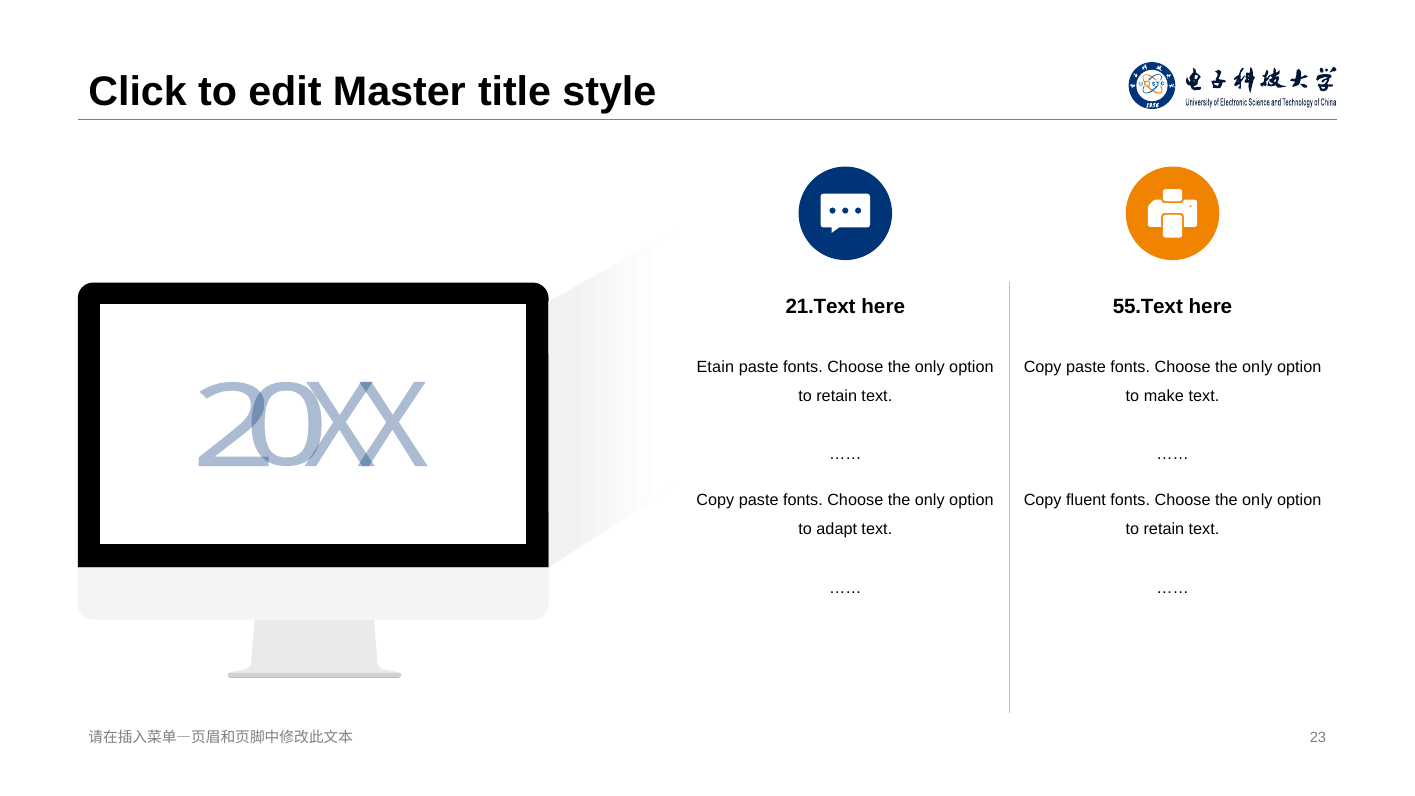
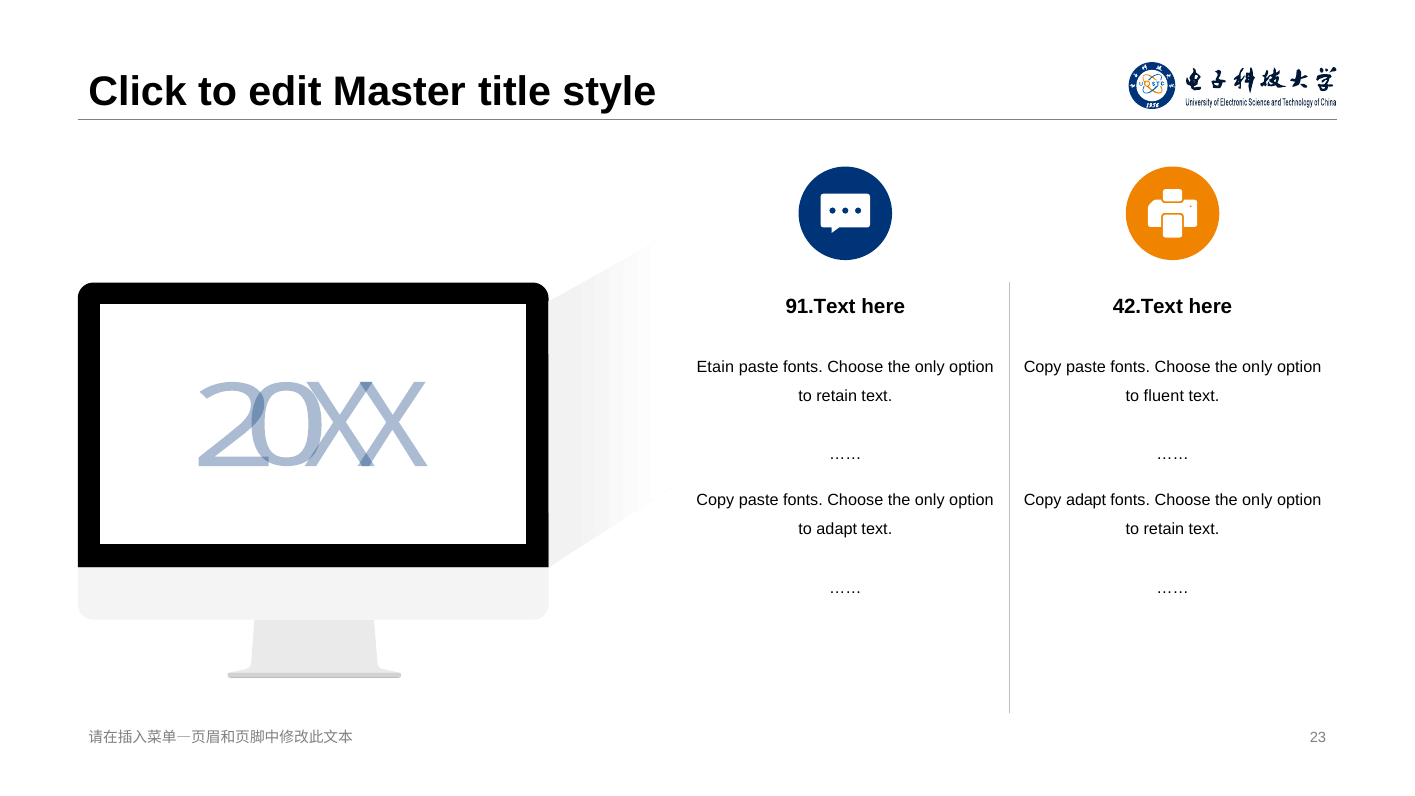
21.Text: 21.Text -> 91.Text
55.Tex: 55.Tex -> 42.Tex
make: make -> fluent
Copy fluent: fluent -> adapt
